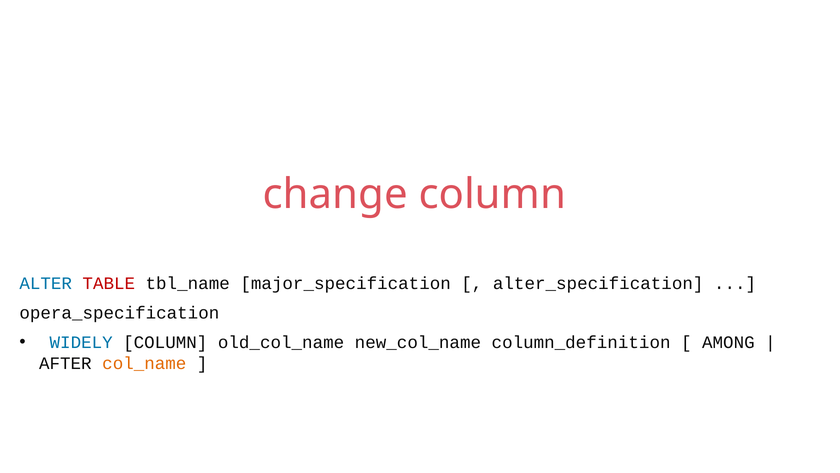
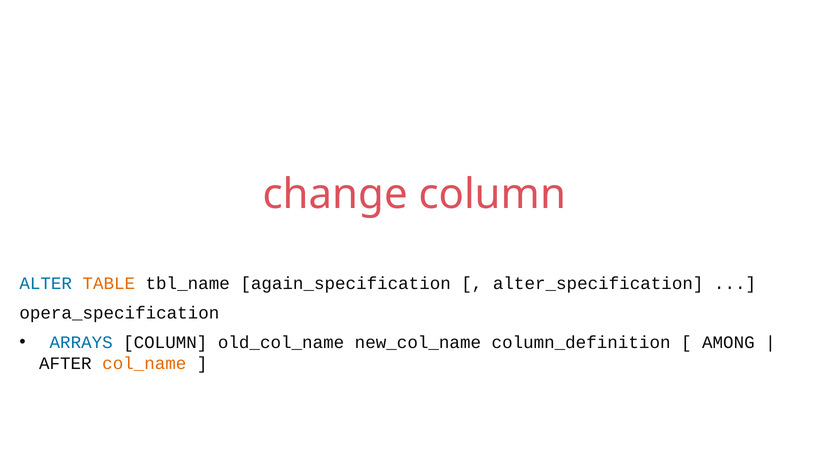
TABLE colour: red -> orange
major_specification: major_specification -> again_specification
WIDELY: WIDELY -> ARRAYS
